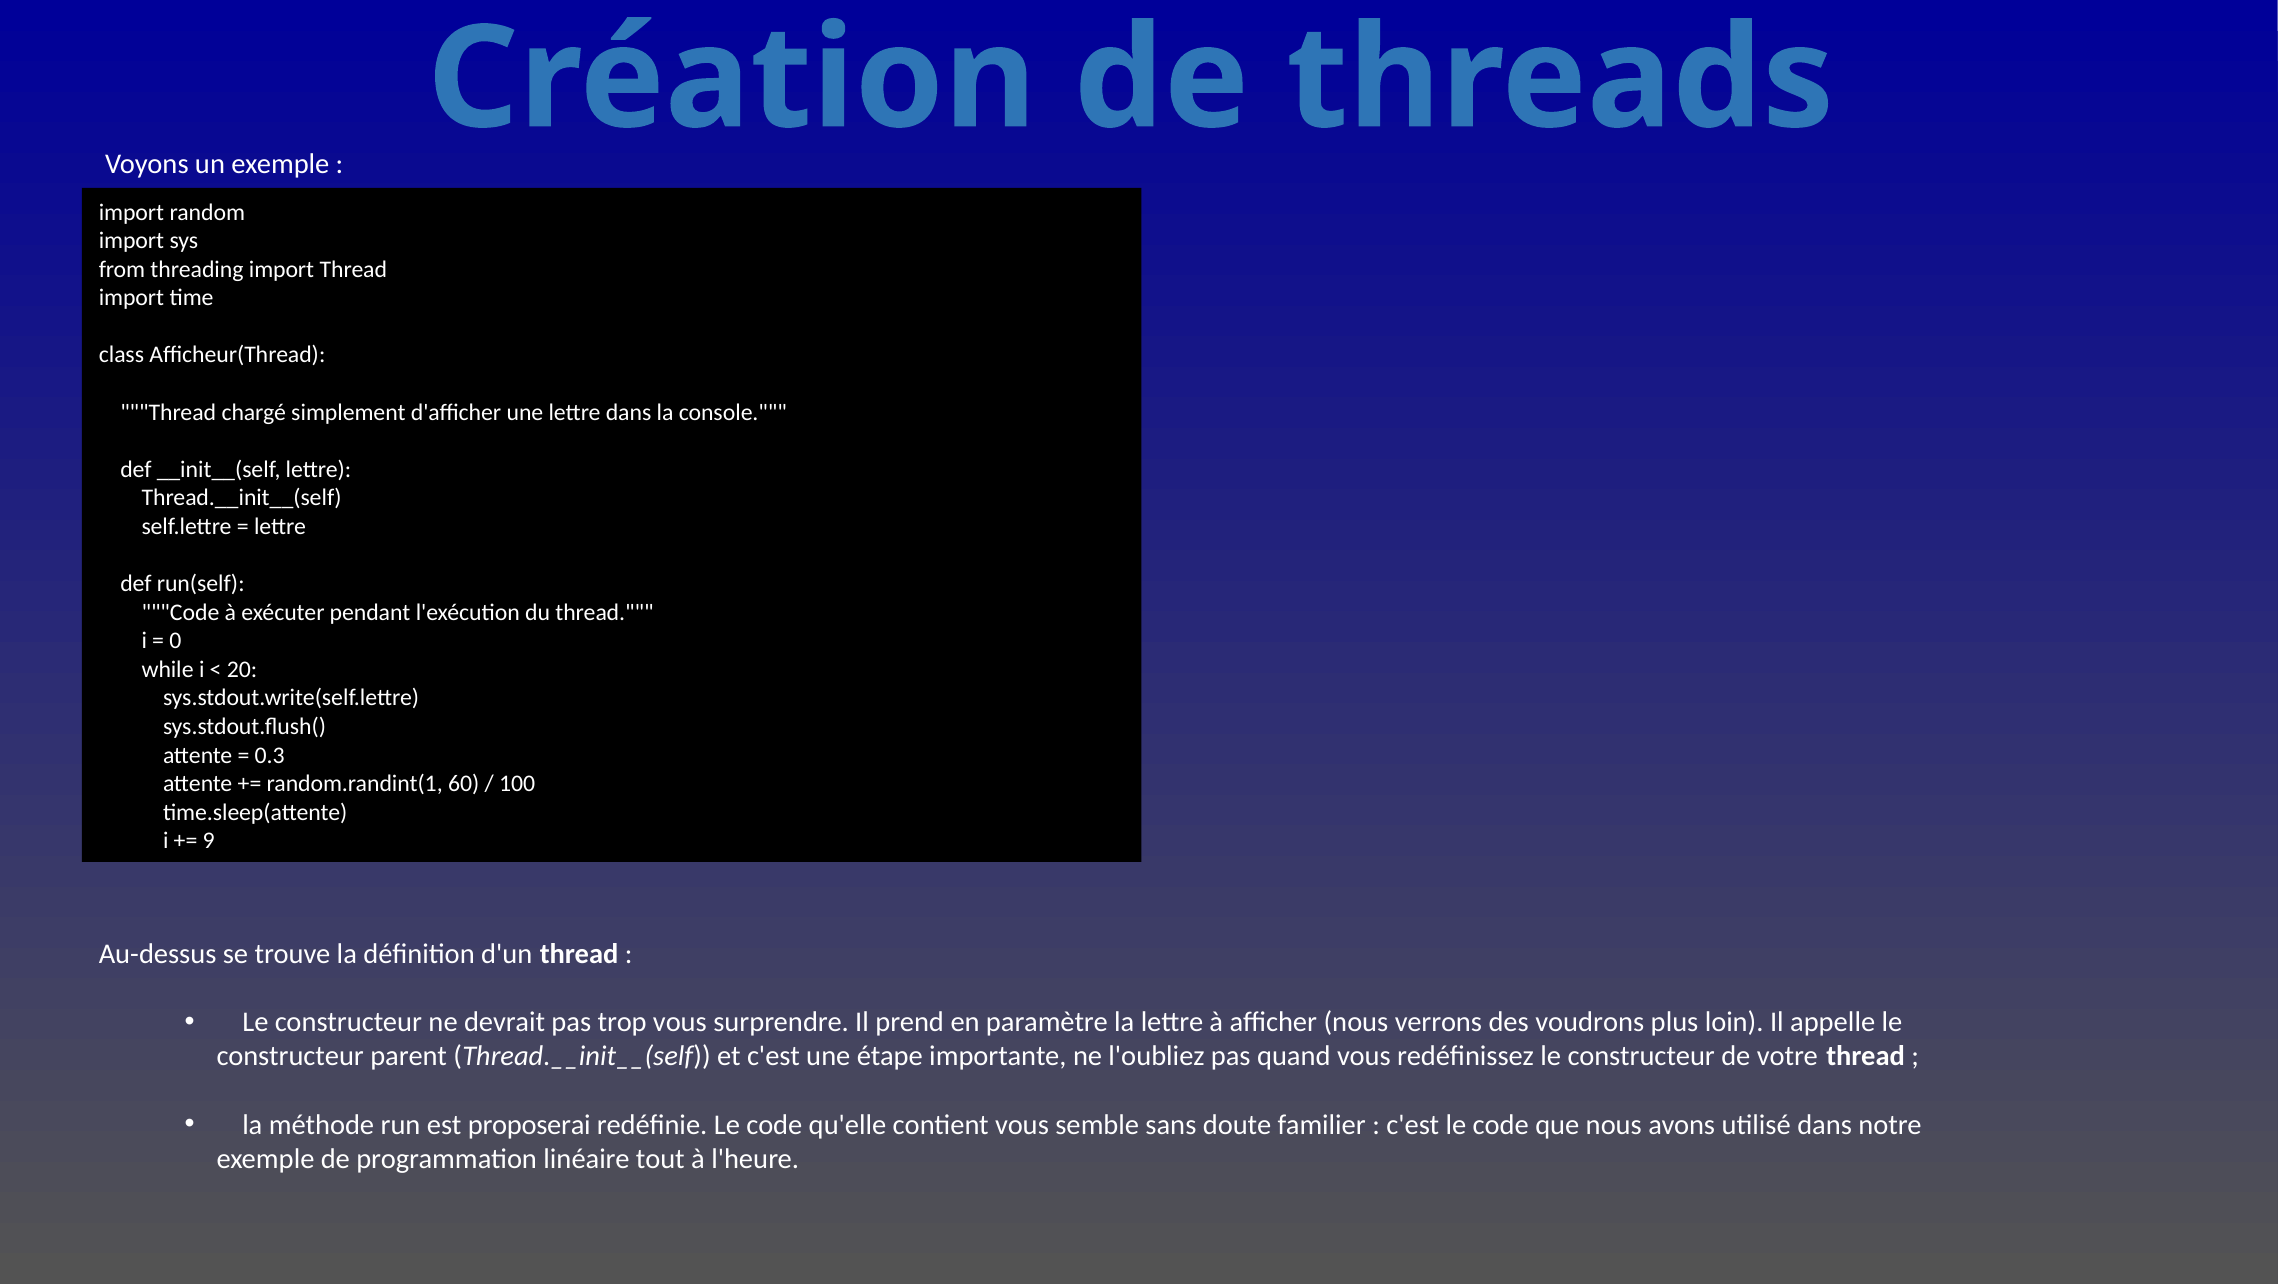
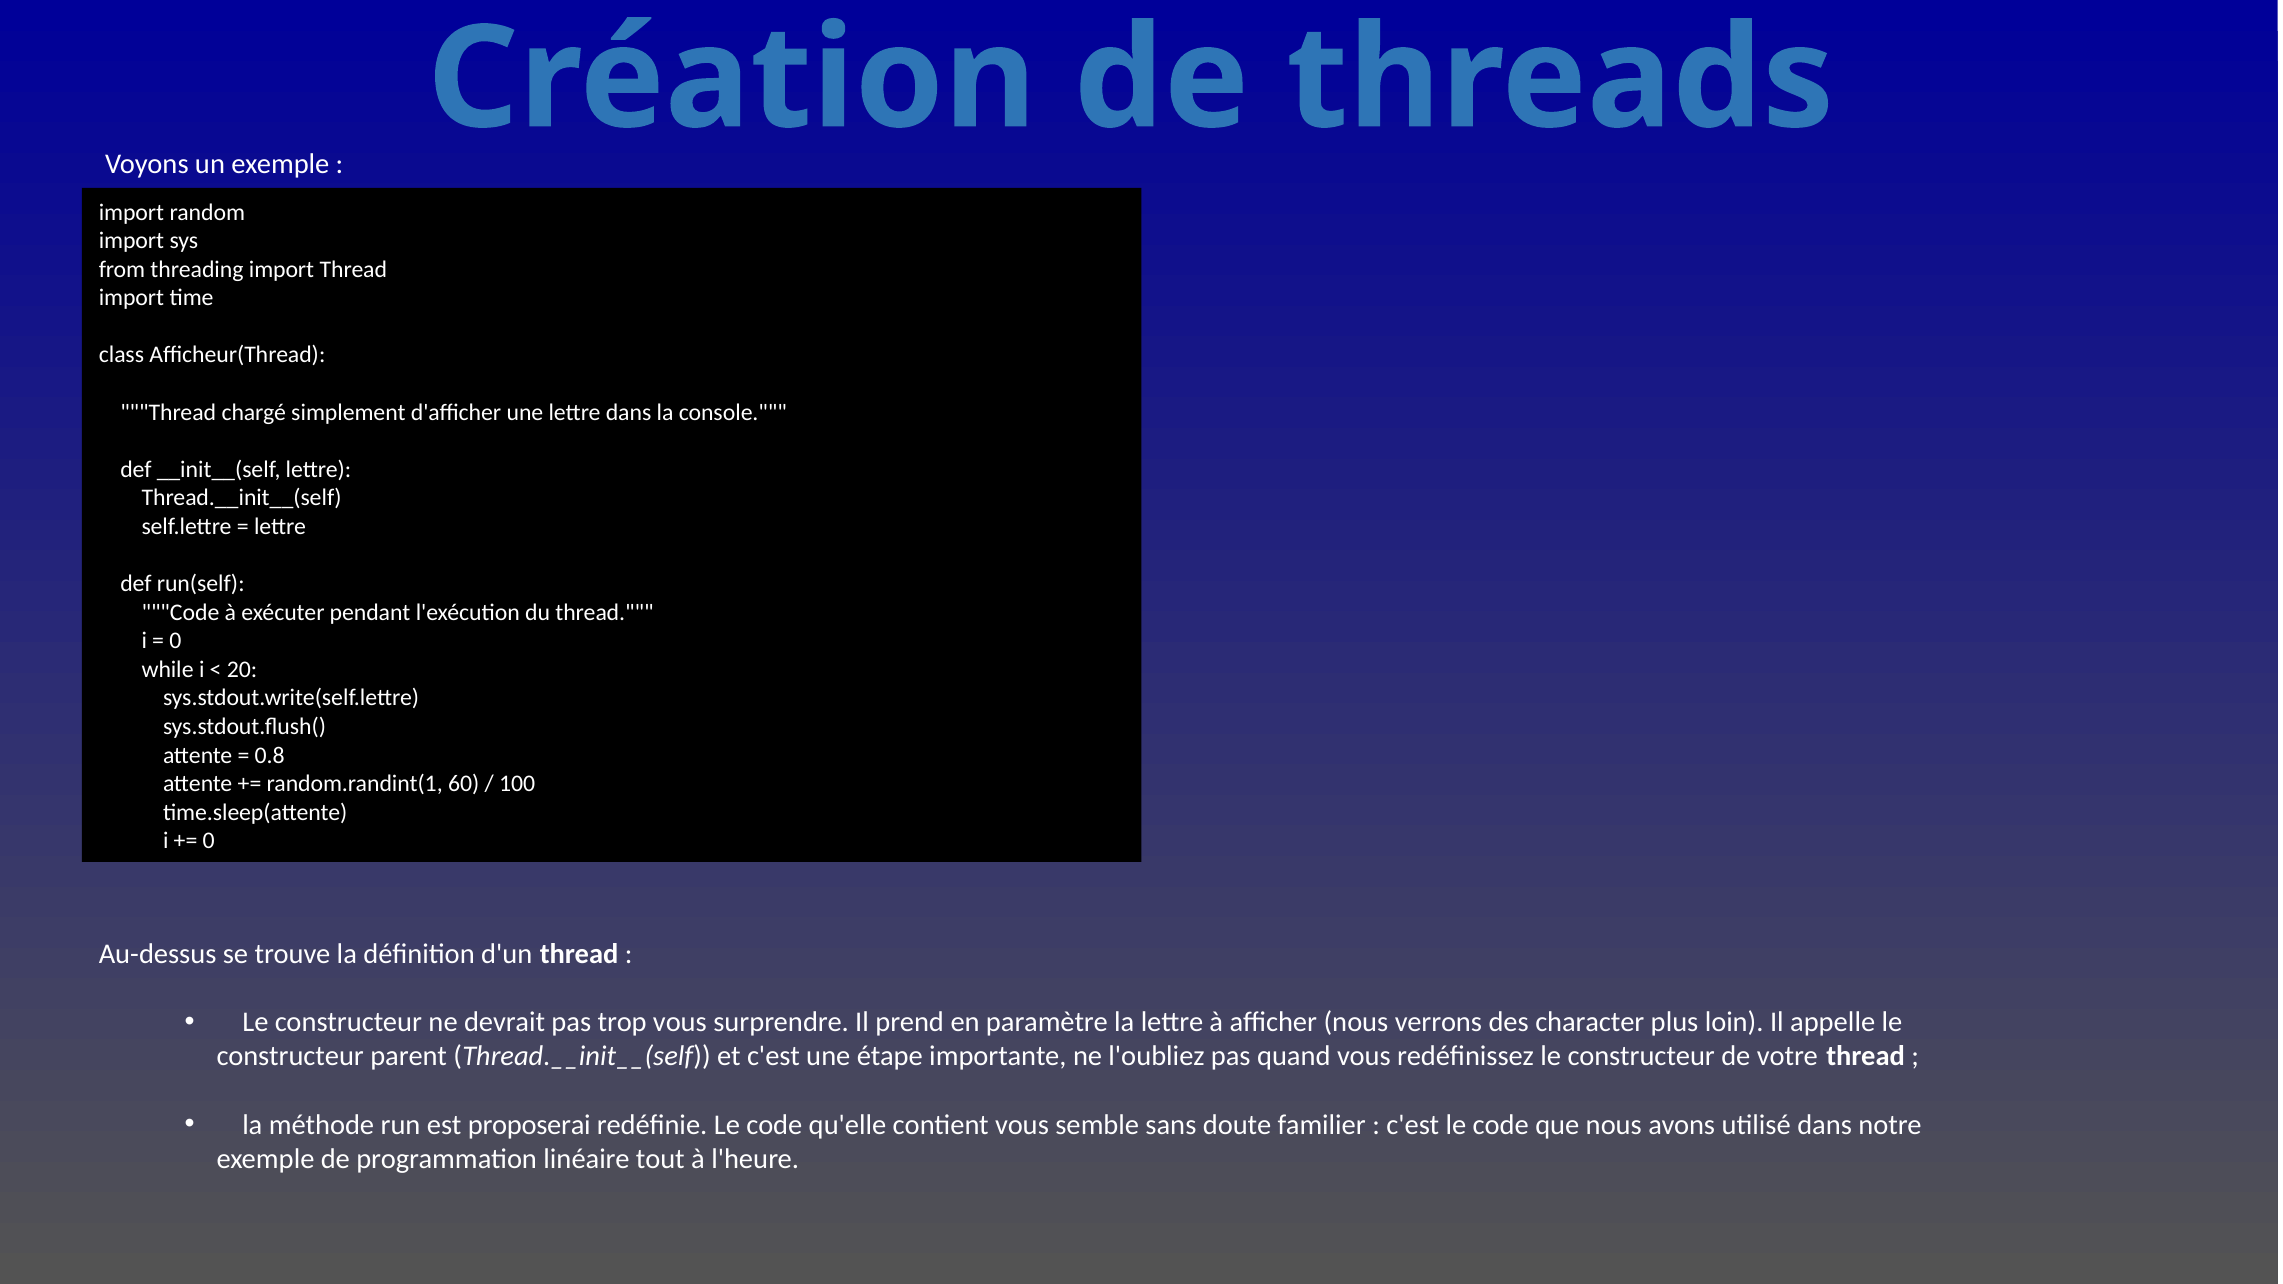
0.3: 0.3 -> 0.8
9 at (209, 841): 9 -> 0
voudrons: voudrons -> character
